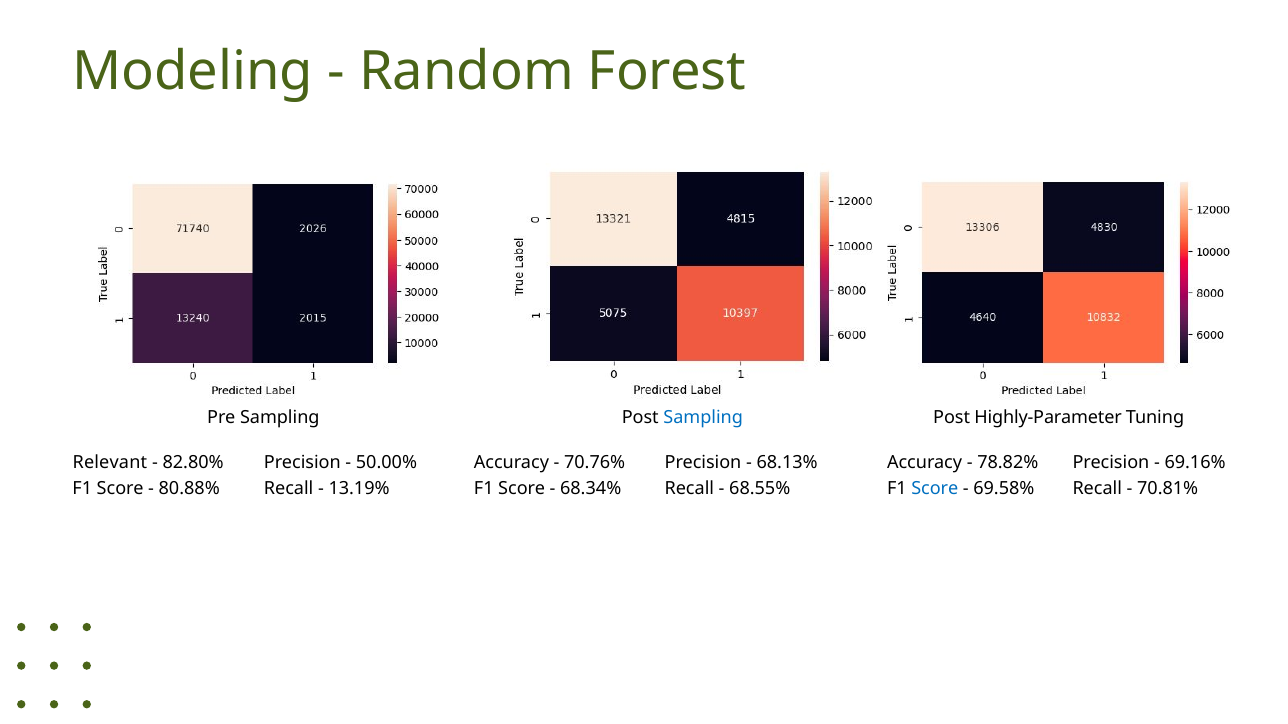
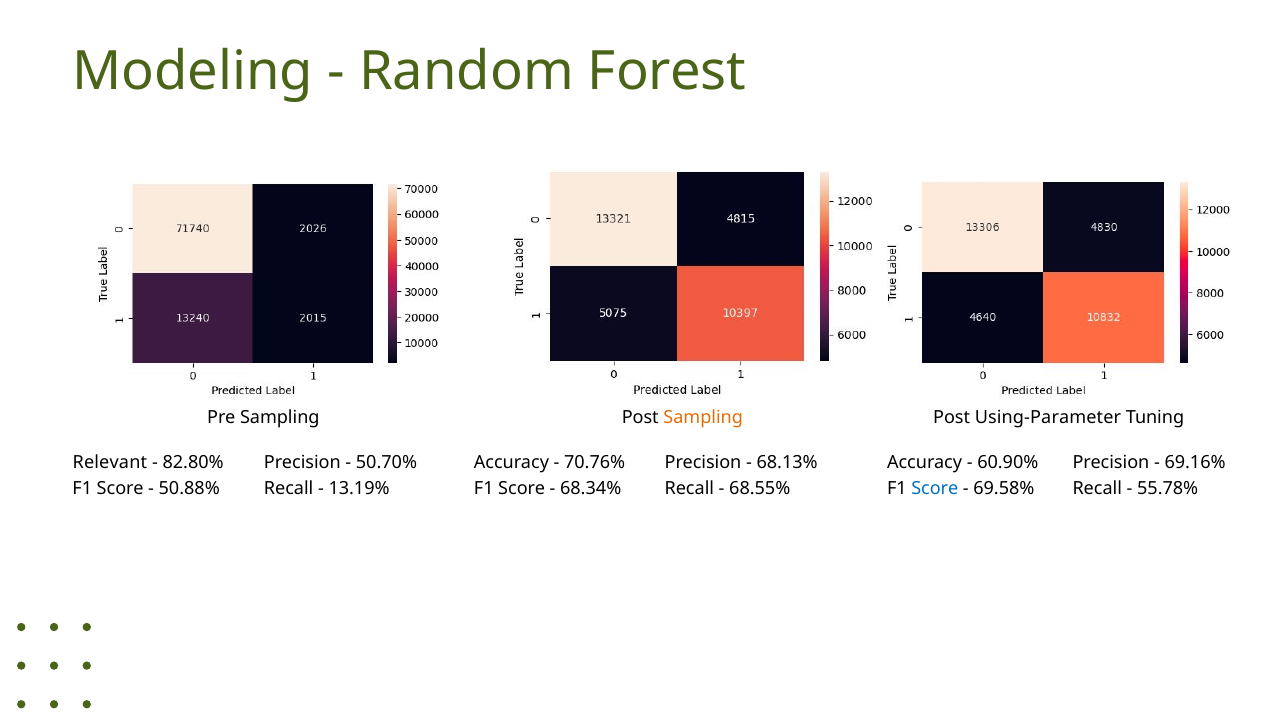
Sampling at (703, 417) colour: blue -> orange
Highly-Parameter: Highly-Parameter -> Using-Parameter
50.00%: 50.00% -> 50.70%
78.82%: 78.82% -> 60.90%
80.88%: 80.88% -> 50.88%
70.81%: 70.81% -> 55.78%
